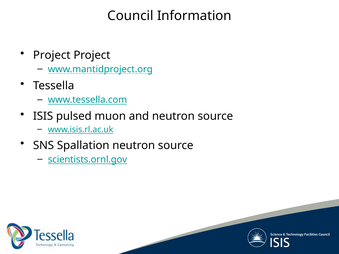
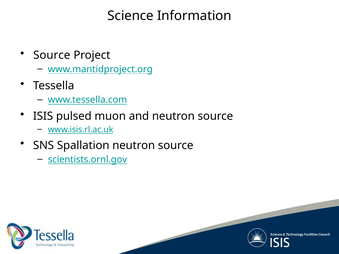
Council: Council -> Science
Project at (52, 55): Project -> Source
